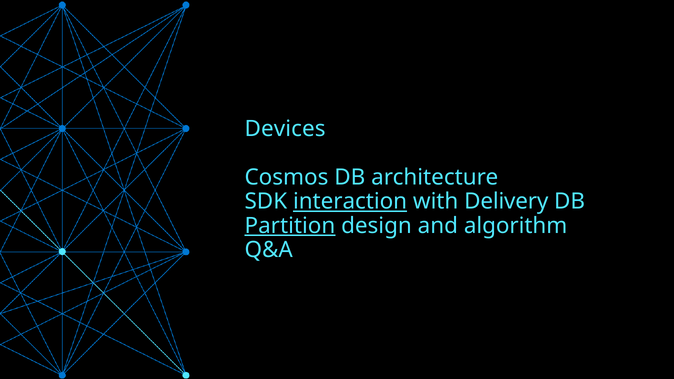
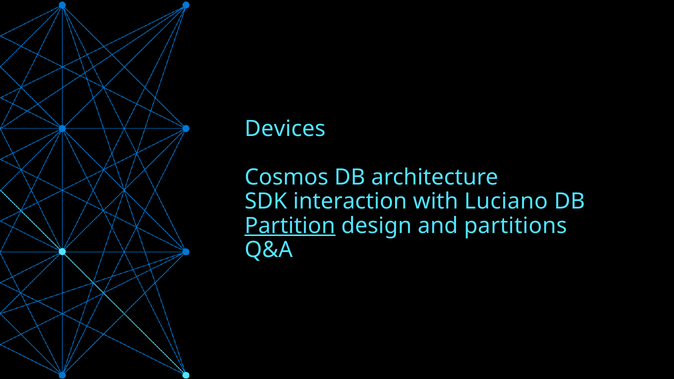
interaction underline: present -> none
Delivery: Delivery -> Luciano
algorithm: algorithm -> partitions
